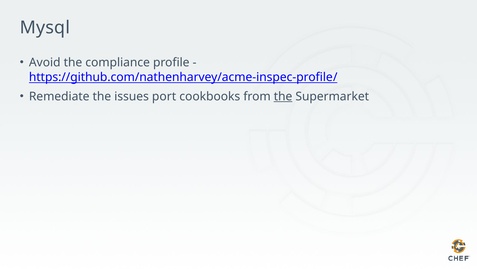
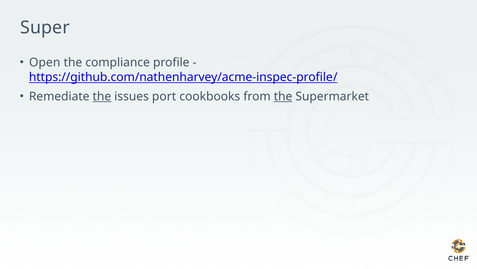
Mysql: Mysql -> Super
Avoid: Avoid -> Open
the at (102, 96) underline: none -> present
